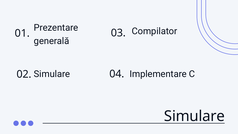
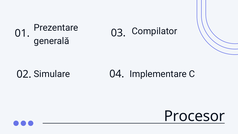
Simulare at (194, 116): Simulare -> Procesor
